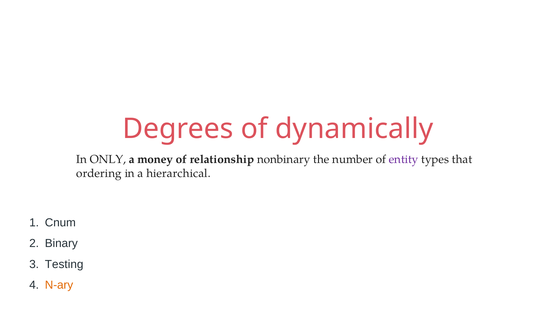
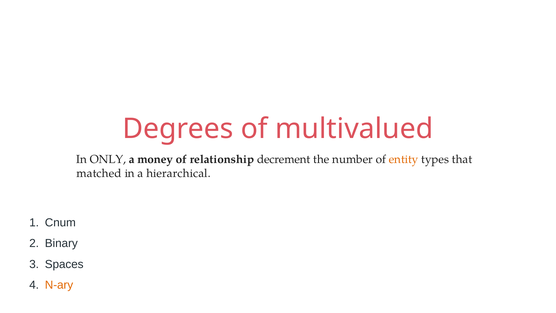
dynamically: dynamically -> multivalued
nonbinary: nonbinary -> decrement
entity colour: purple -> orange
ordering: ordering -> matched
Testing: Testing -> Spaces
